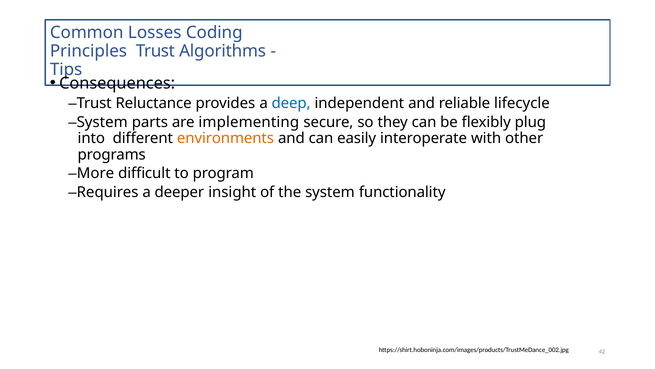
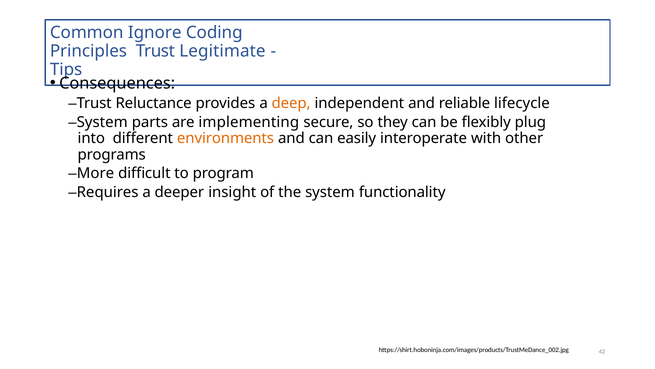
Losses: Losses -> Ignore
Algorithms: Algorithms -> Legitimate
deep colour: blue -> orange
